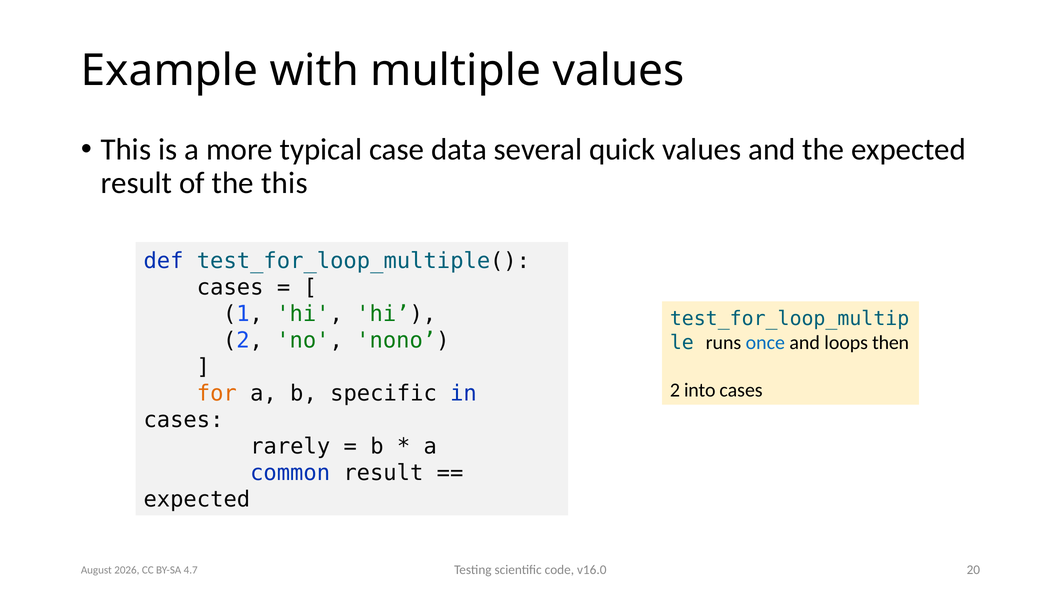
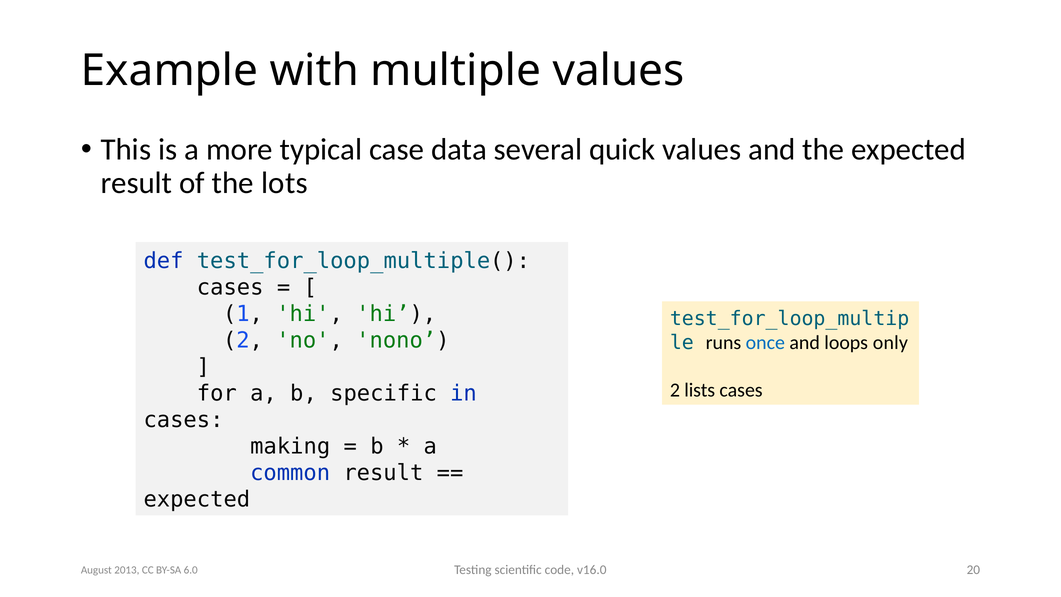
the this: this -> lots
then: then -> only
into: into -> lists
for colour: orange -> black
rarely: rarely -> making
2026: 2026 -> 2013
4.7: 4.7 -> 6.0
